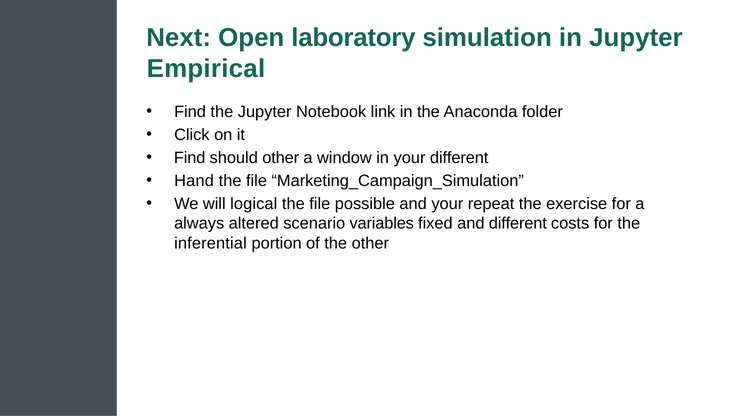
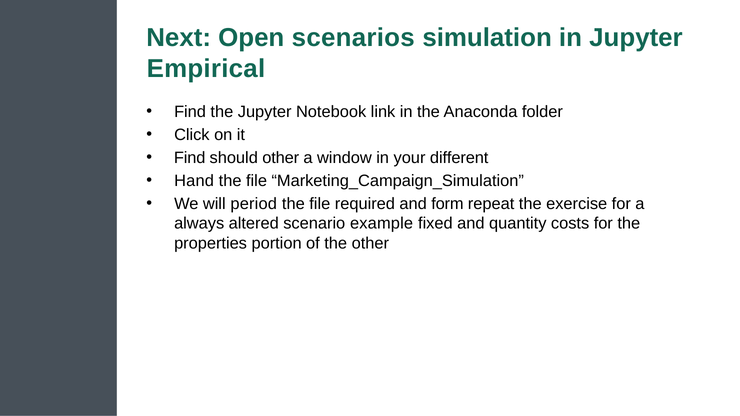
laboratory: laboratory -> scenarios
logical: logical -> period
possible: possible -> required
and your: your -> form
variables: variables -> example
and different: different -> quantity
inferential: inferential -> properties
